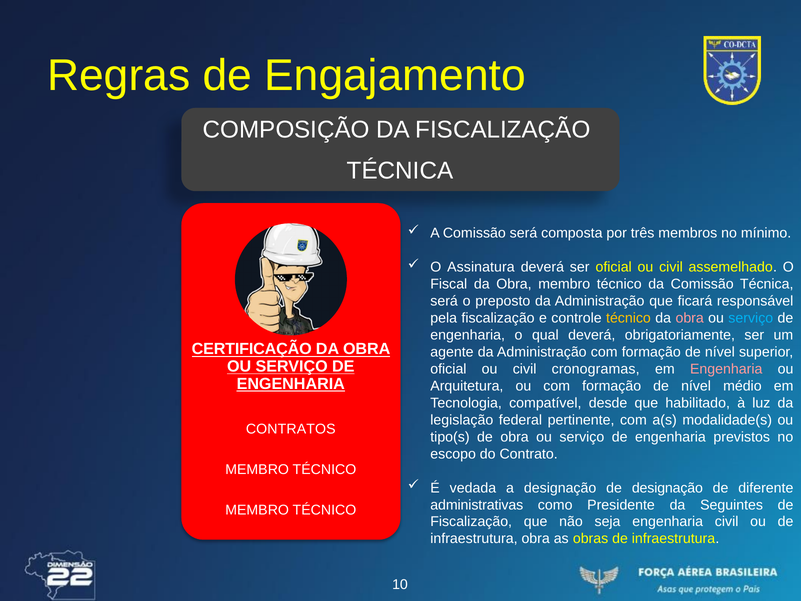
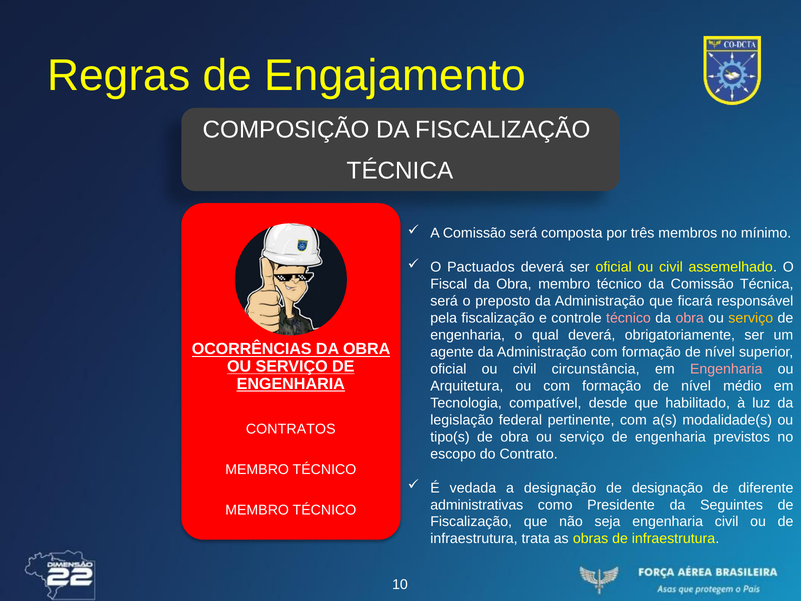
Assinatura: Assinatura -> Pactuados
técnico at (628, 318) colour: yellow -> pink
serviço at (751, 318) colour: light blue -> yellow
CERTIFICAÇÃO: CERTIFICAÇÃO -> OCORRÊNCIAS
cronogramas: cronogramas -> circunstância
infraestrutura obra: obra -> trata
